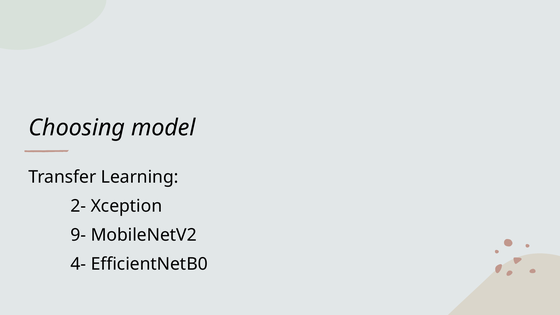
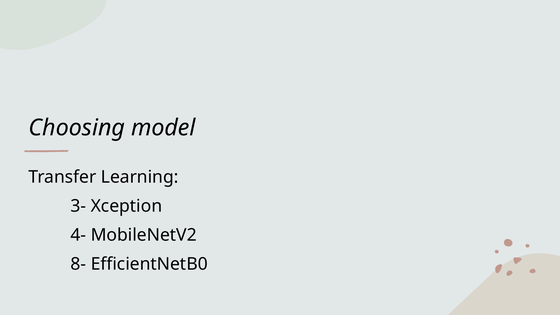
2-: 2- -> 3-
9-: 9- -> 4-
4-: 4- -> 8-
